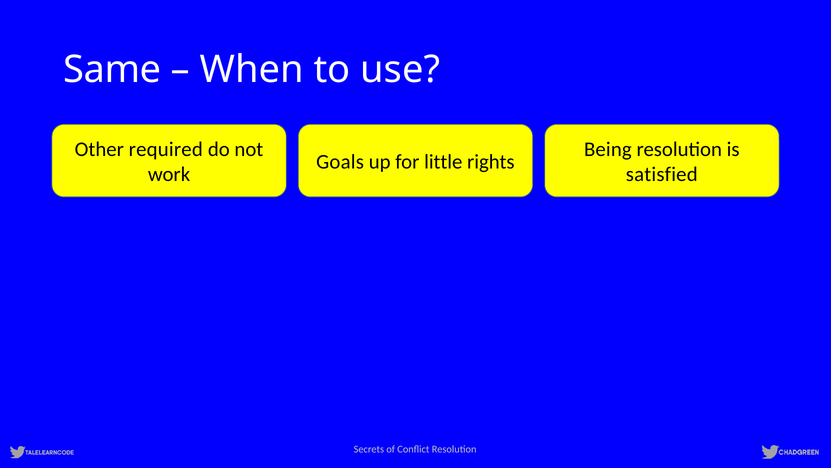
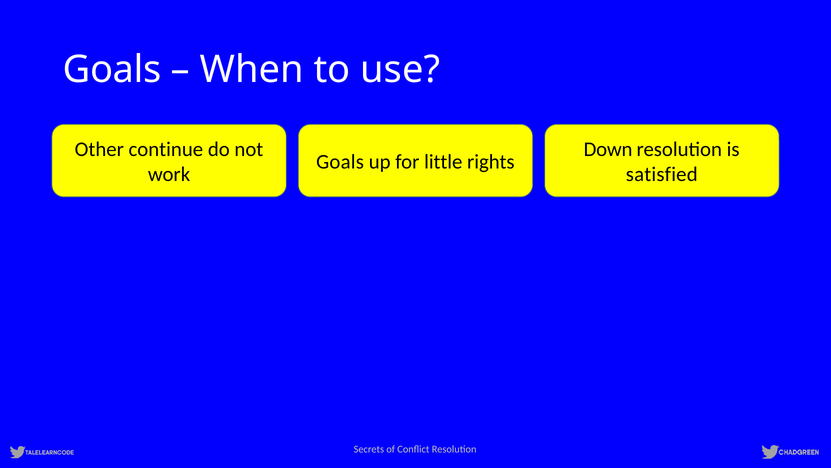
Same at (112, 70): Same -> Goals
required: required -> continue
Being: Being -> Down
